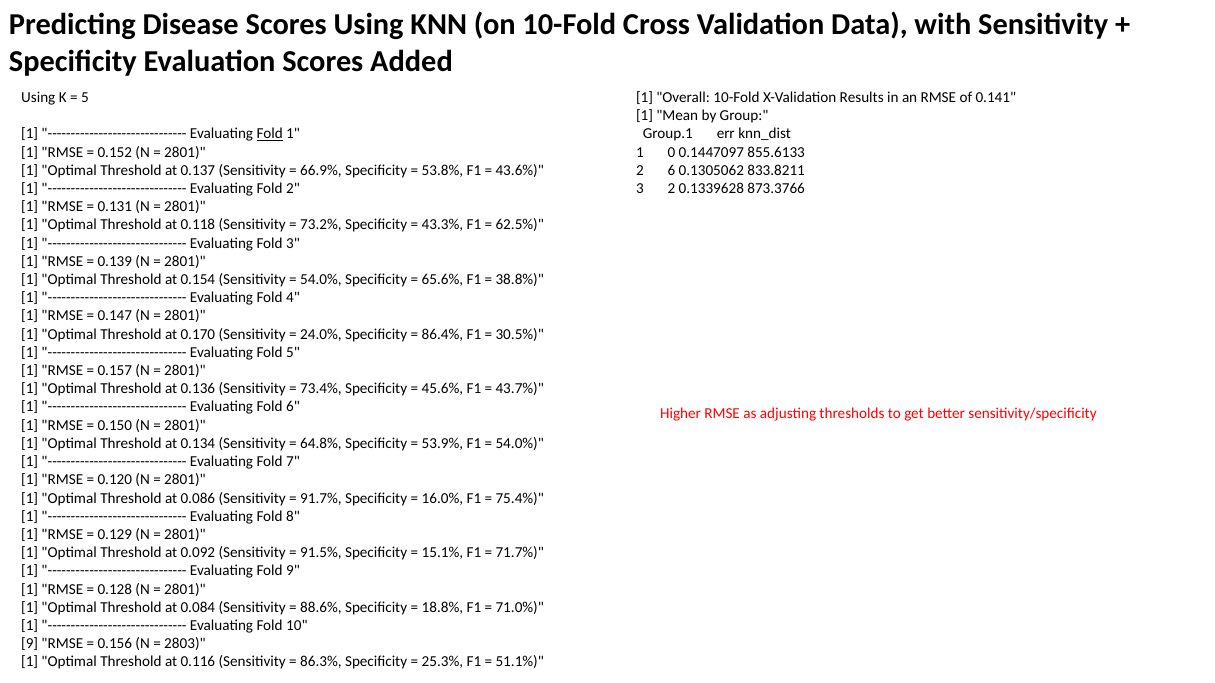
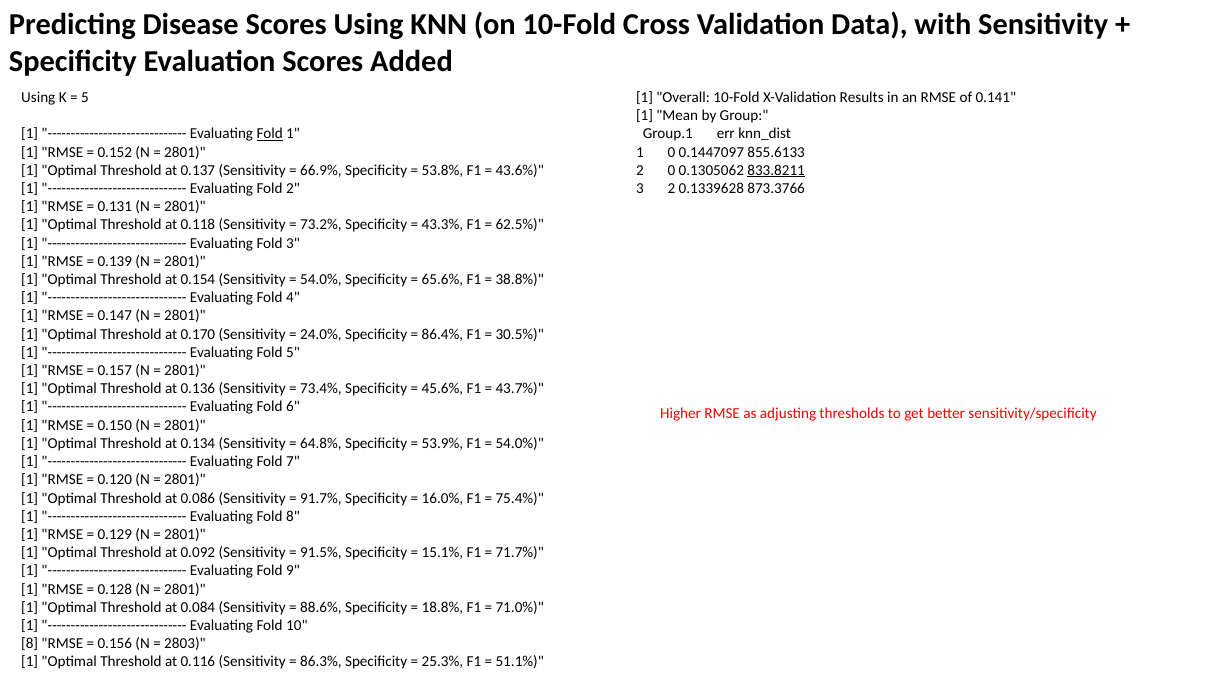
2 6: 6 -> 0
833.8211 underline: none -> present
9 at (30, 644): 9 -> 8
